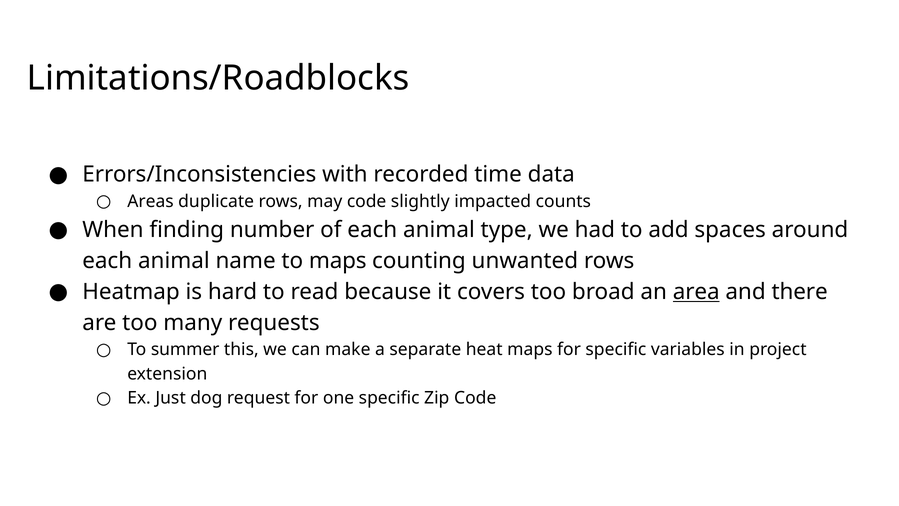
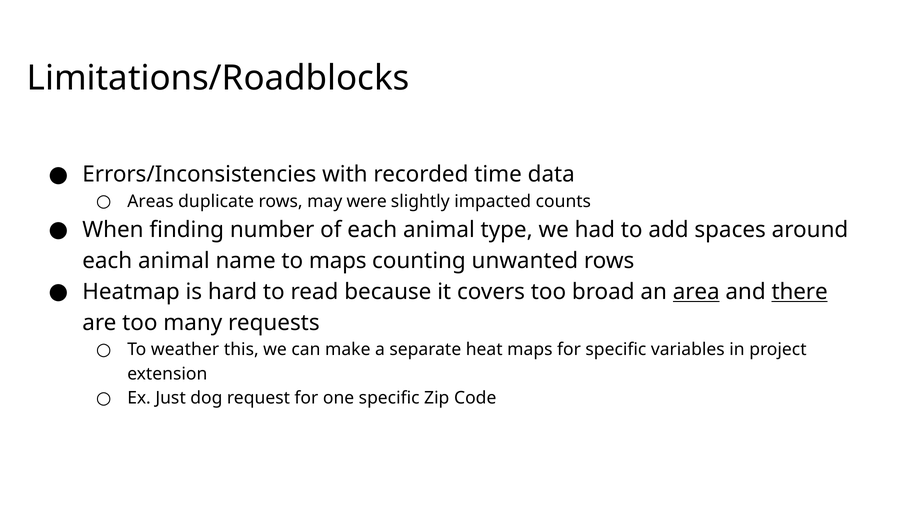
may code: code -> were
there underline: none -> present
summer: summer -> weather
